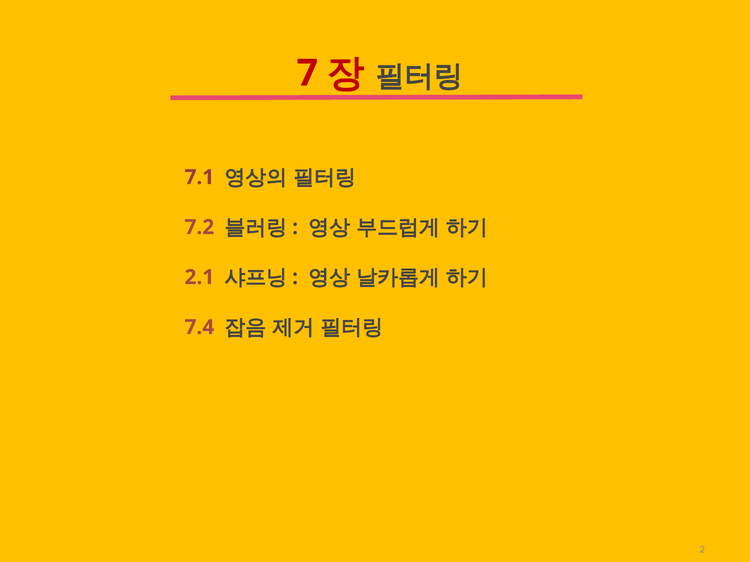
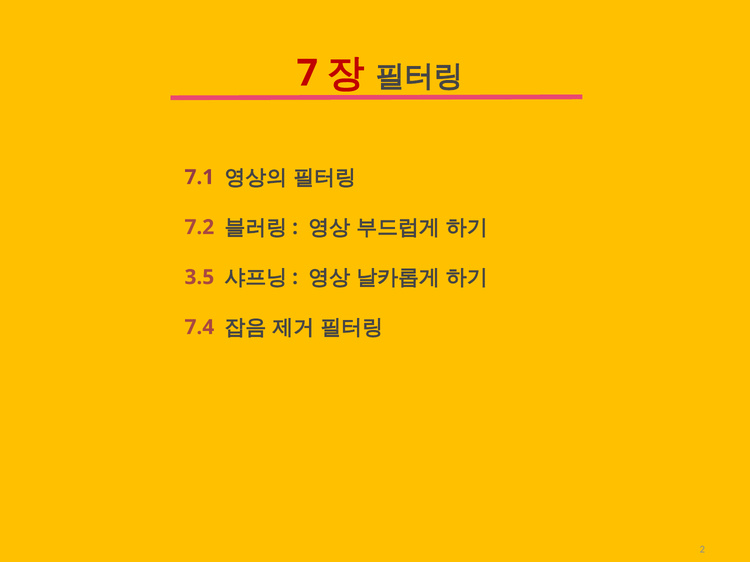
2.1: 2.1 -> 3.5
